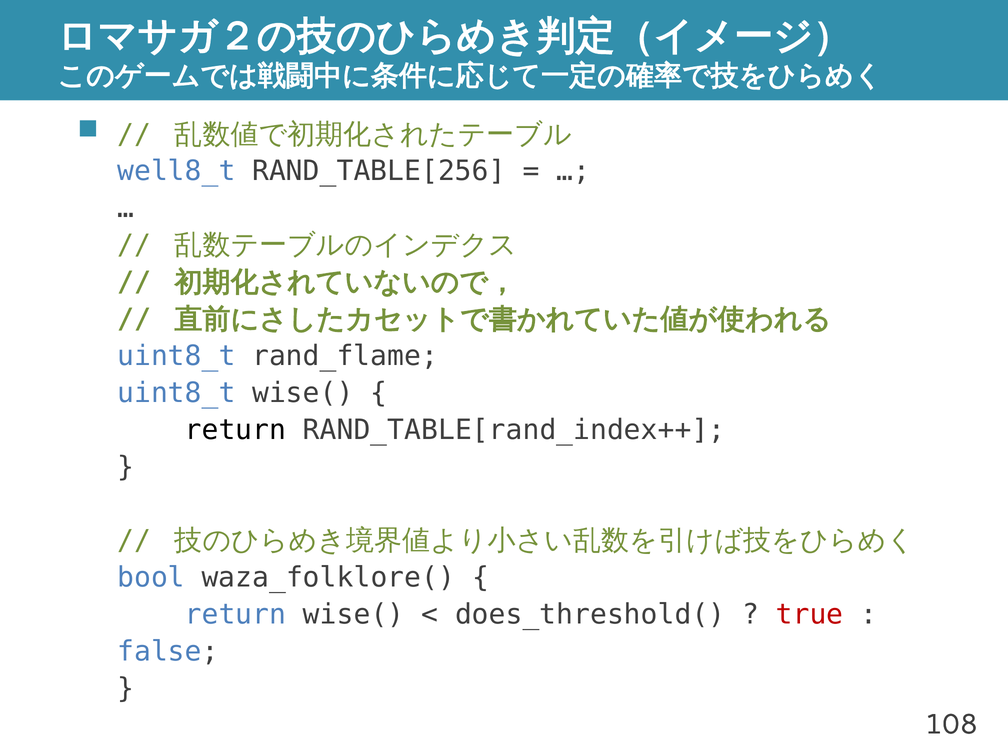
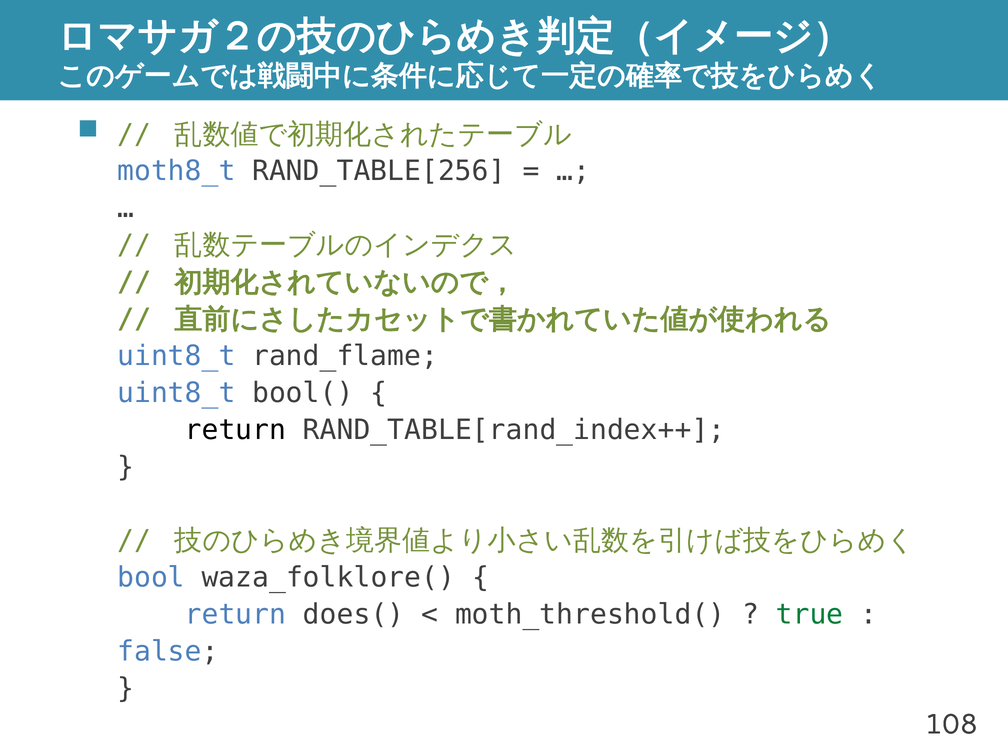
well8_t: well8_t -> moth8_t
uint8_t wise(: wise( -> bool(
return wise(: wise( -> does(
does_threshold(: does_threshold( -> moth_threshold(
true colour: red -> green
